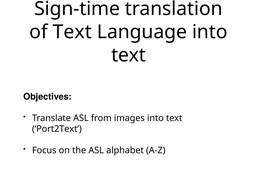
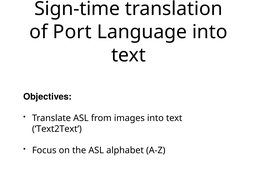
of Text: Text -> Port
Port2Text: Port2Text -> Text2Text
